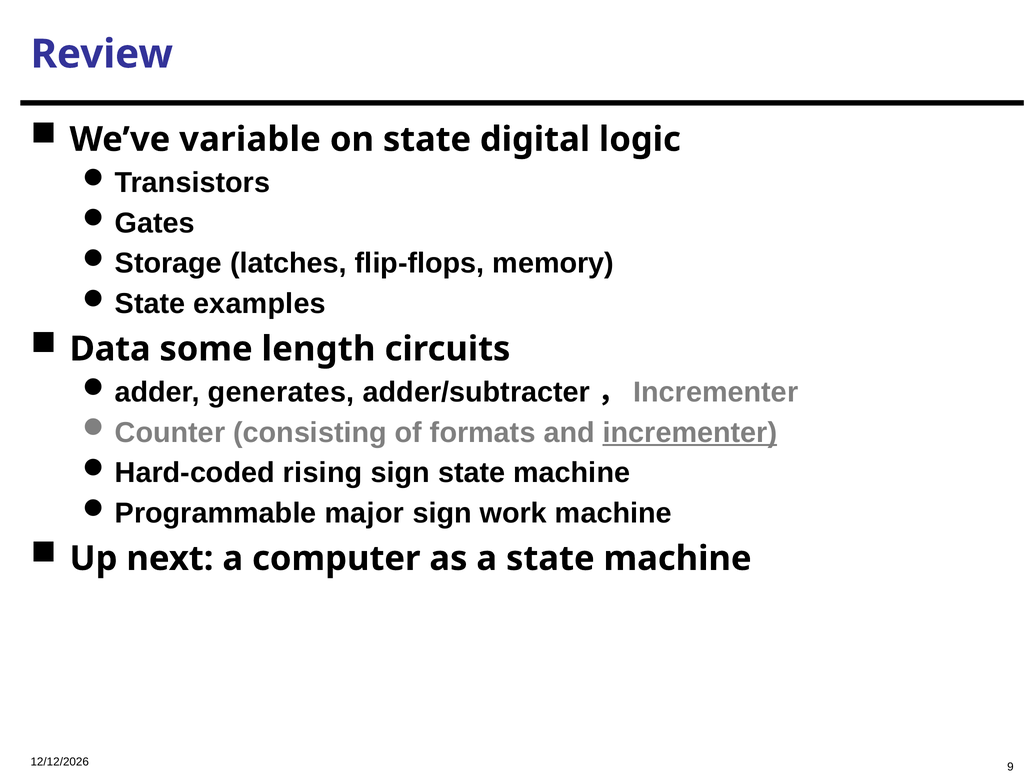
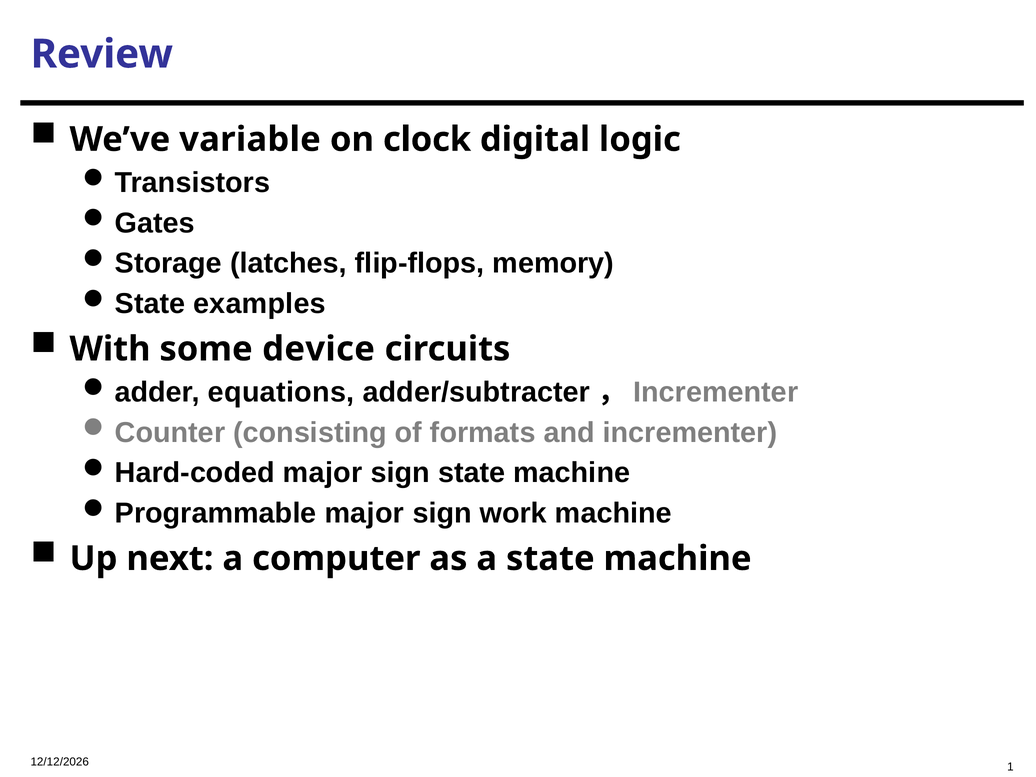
on state: state -> clock
Data: Data -> With
length: length -> device
generates: generates -> equations
incrementer underline: present -> none
rising at (323, 473): rising -> major
9: 9 -> 1
